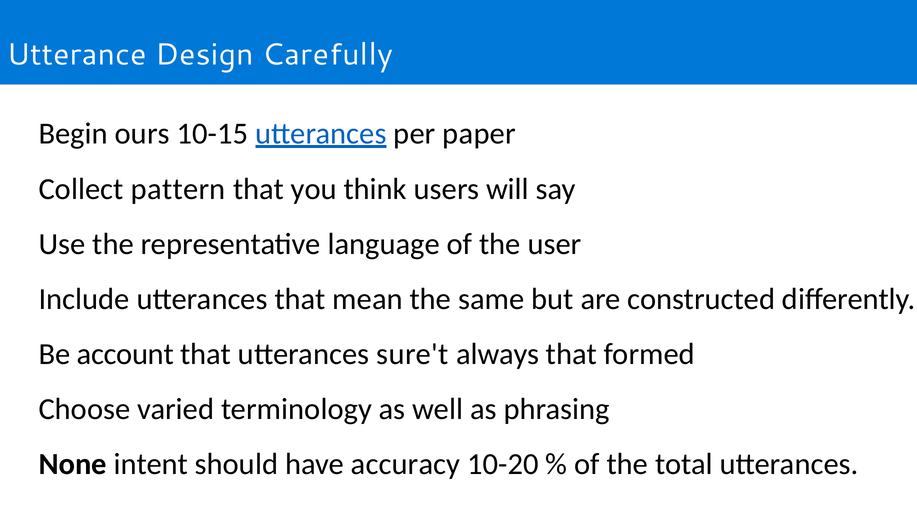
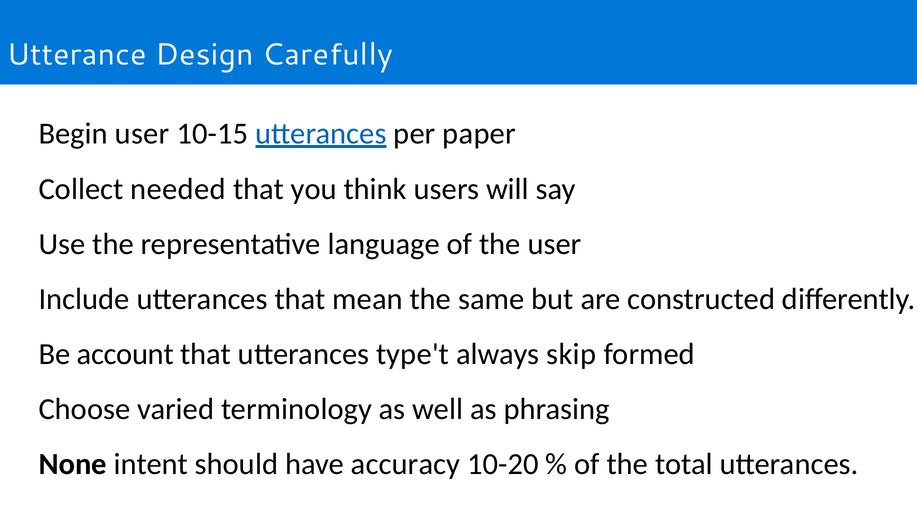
Begin ours: ours -> user
pattern: pattern -> needed
sure't: sure't -> type't
always that: that -> skip
